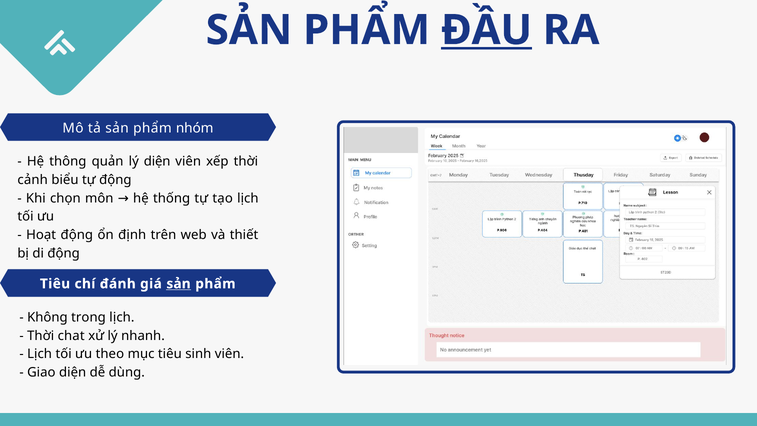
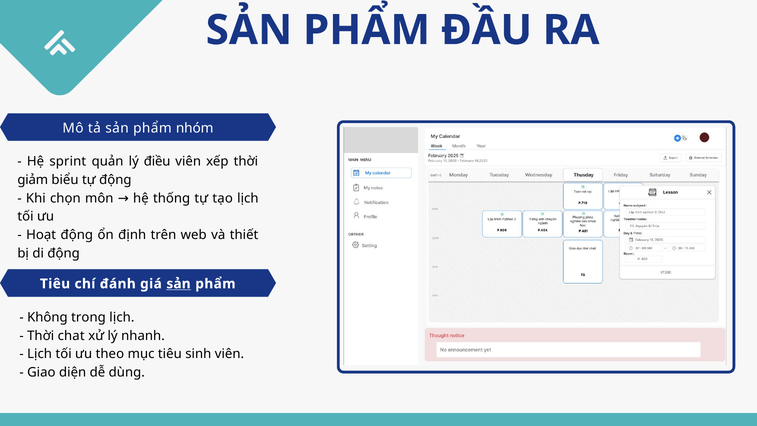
ĐẦU underline: present -> none
thông: thông -> sprint
lý diện: diện -> điều
cảnh: cảnh -> giảm
